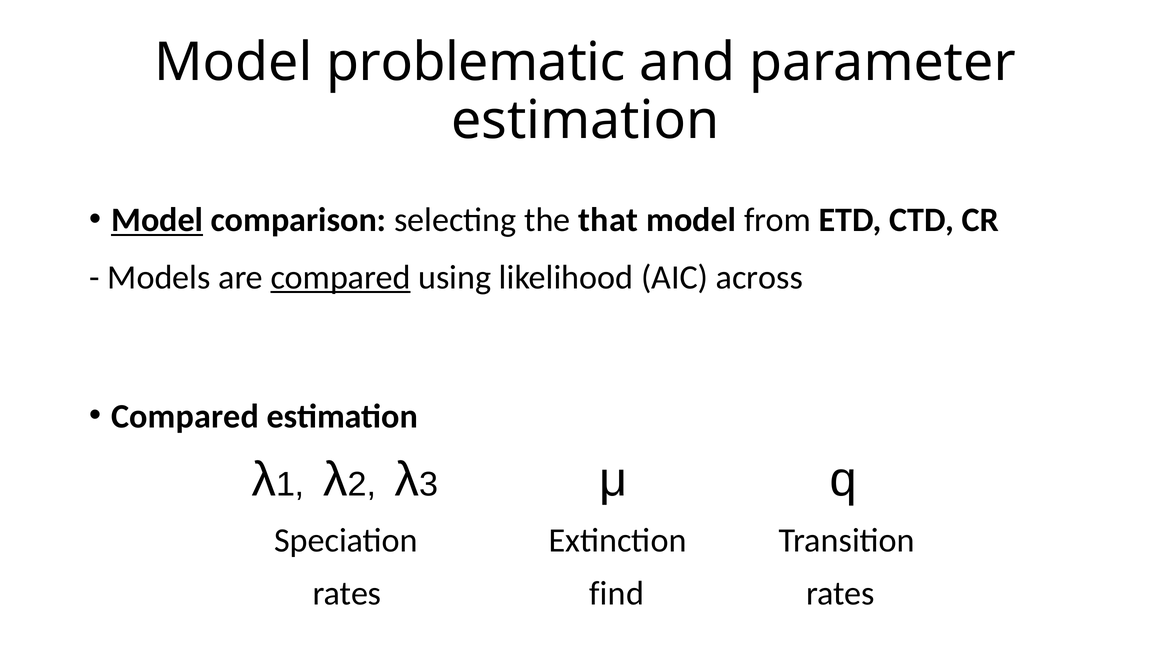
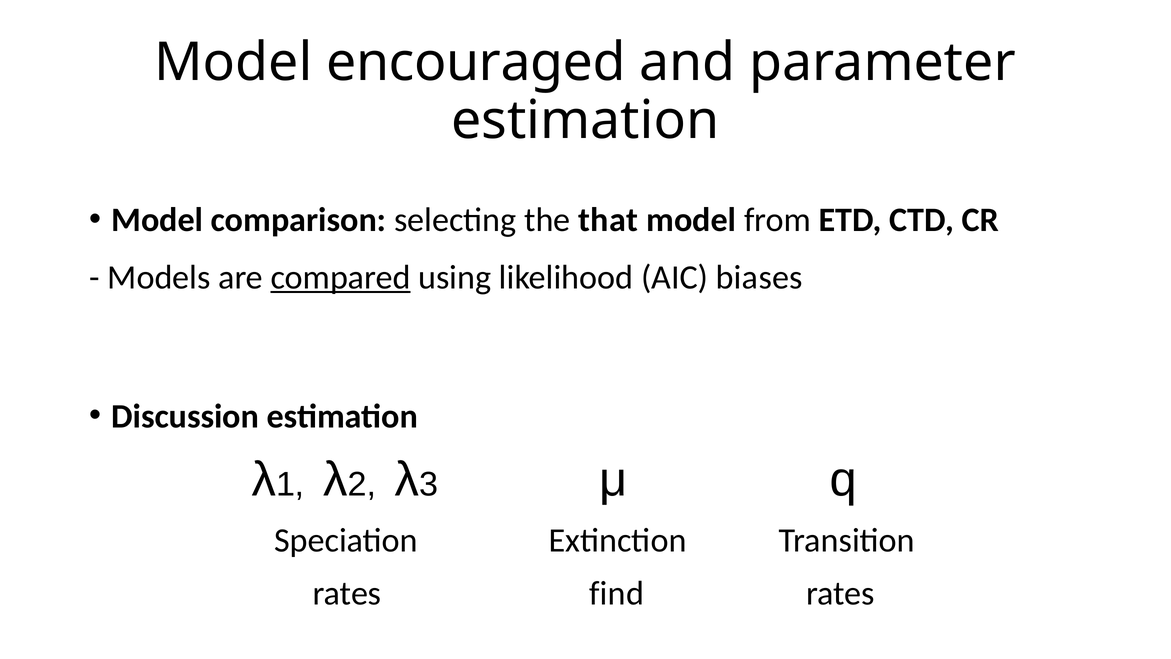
problematic: problematic -> encouraged
Model at (157, 220) underline: present -> none
across: across -> biases
Compared at (185, 416): Compared -> Discussion
